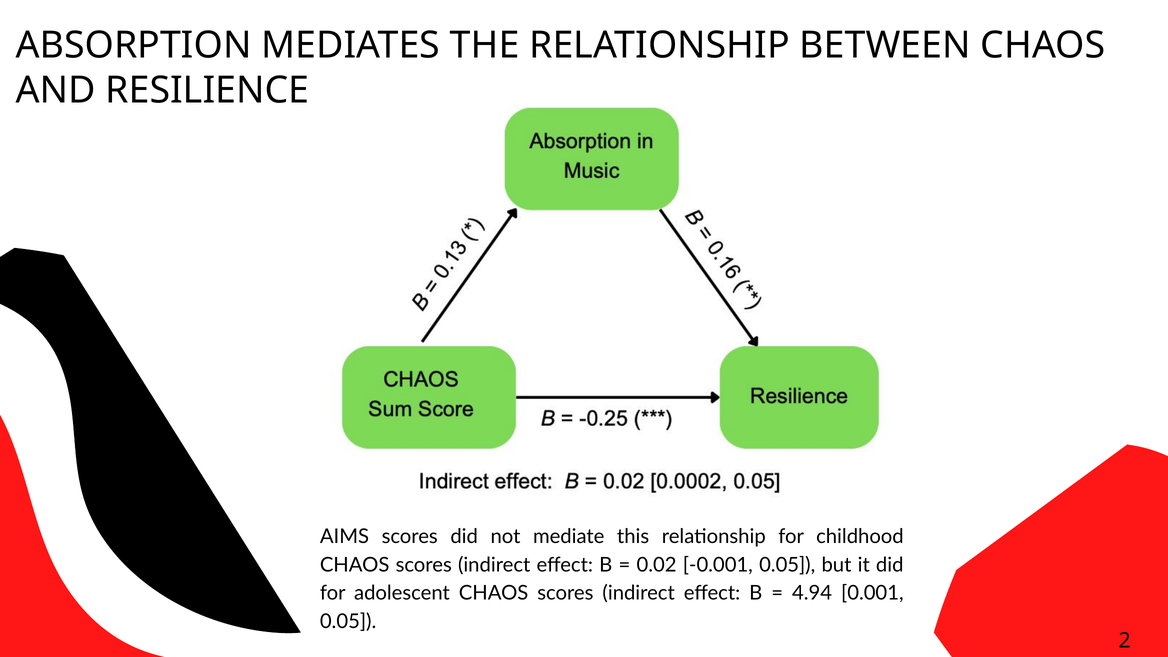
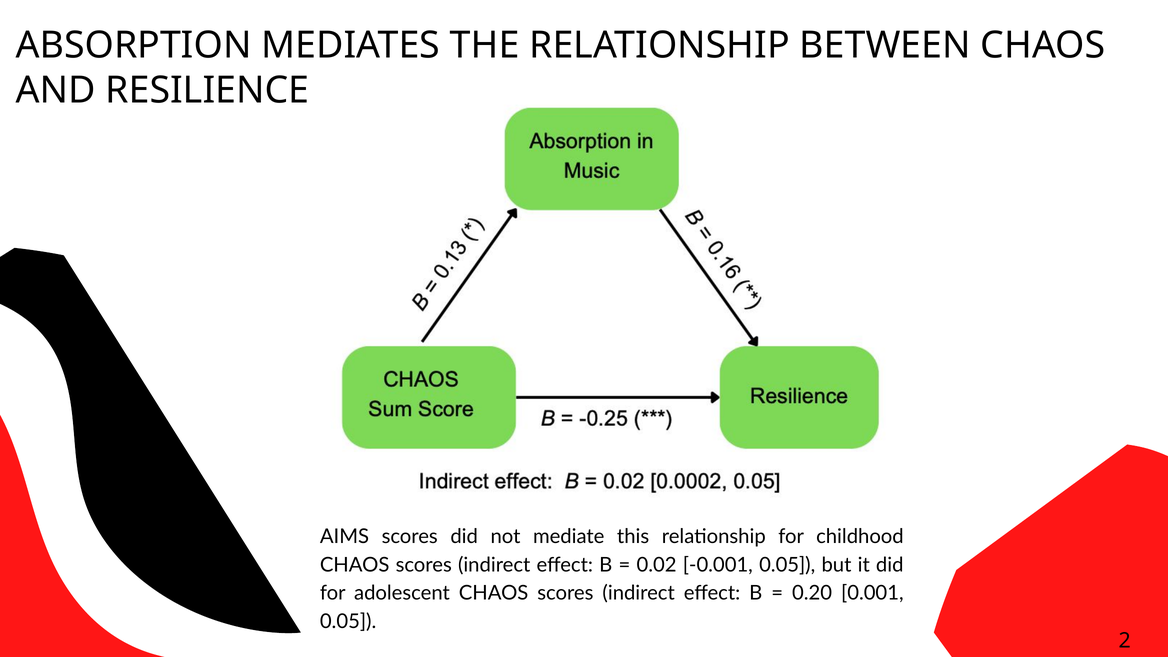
4.94: 4.94 -> 0.20
